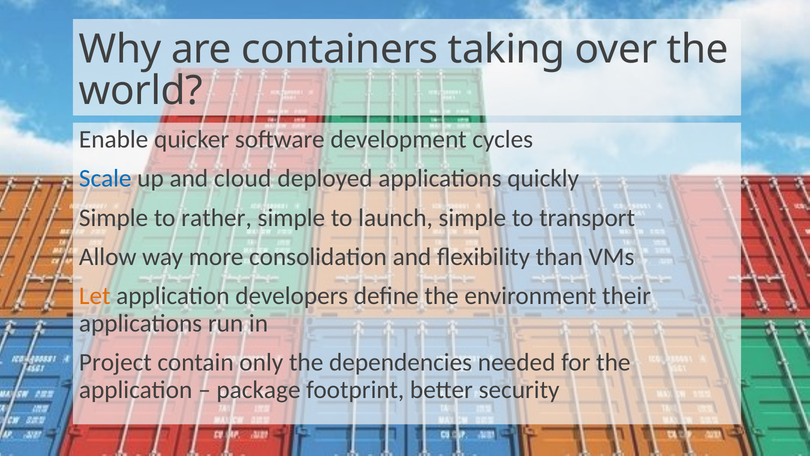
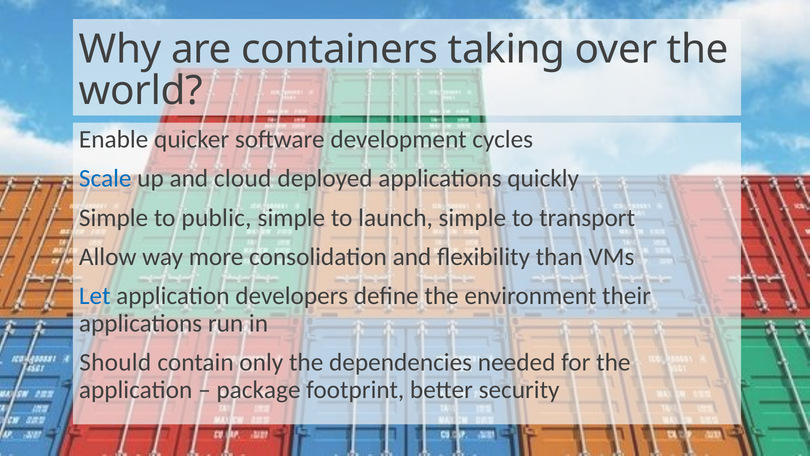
rather: rather -> public
Let colour: orange -> blue
Project: Project -> Should
